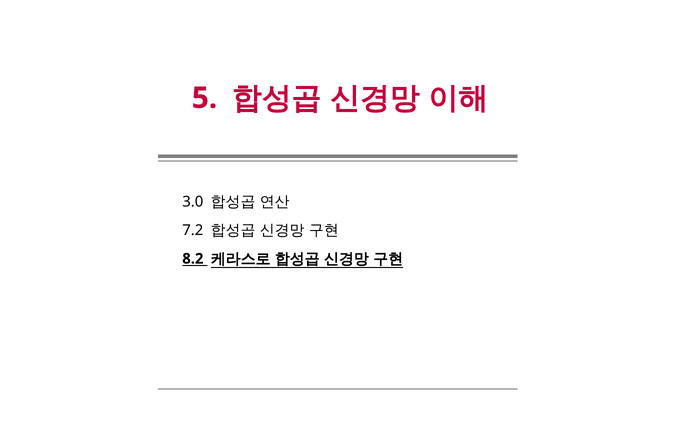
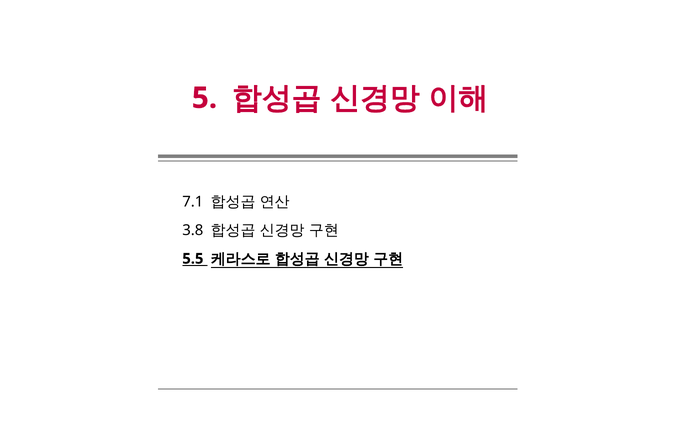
3.0: 3.0 -> 7.1
7.2: 7.2 -> 3.8
8.2: 8.2 -> 5.5
